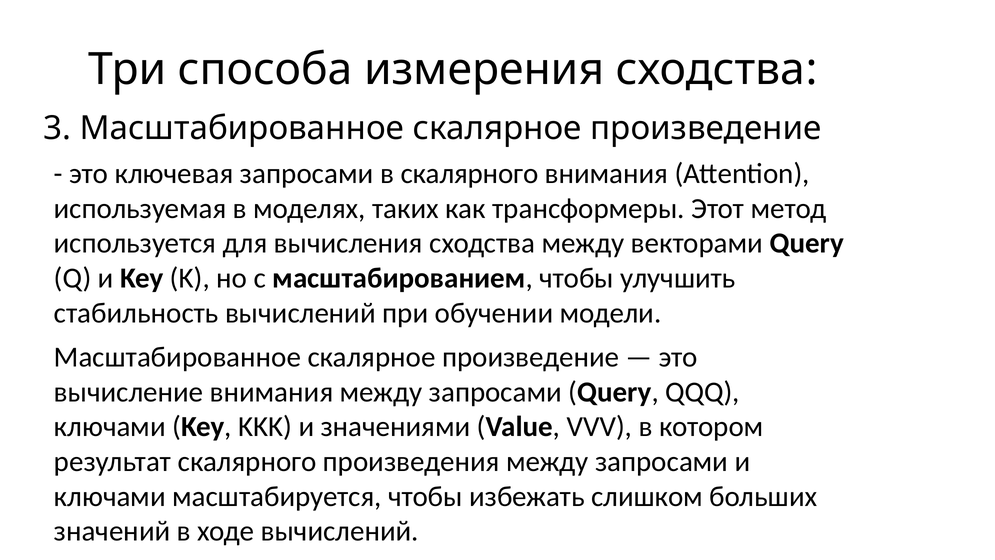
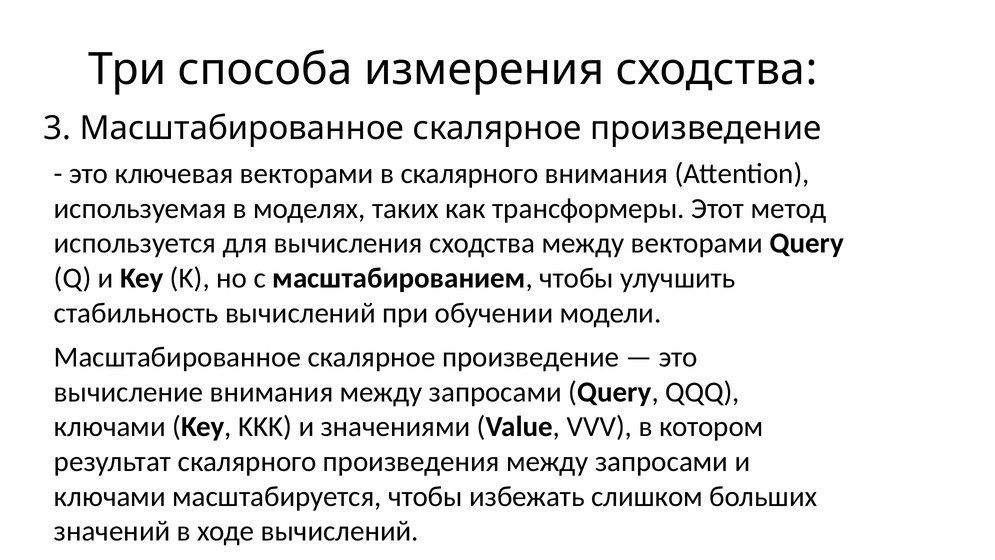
ключевая запросами: запросами -> векторами
